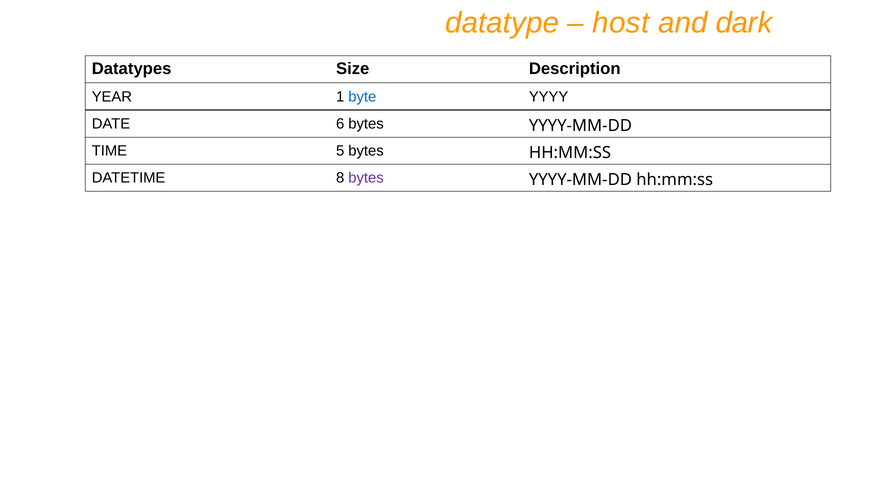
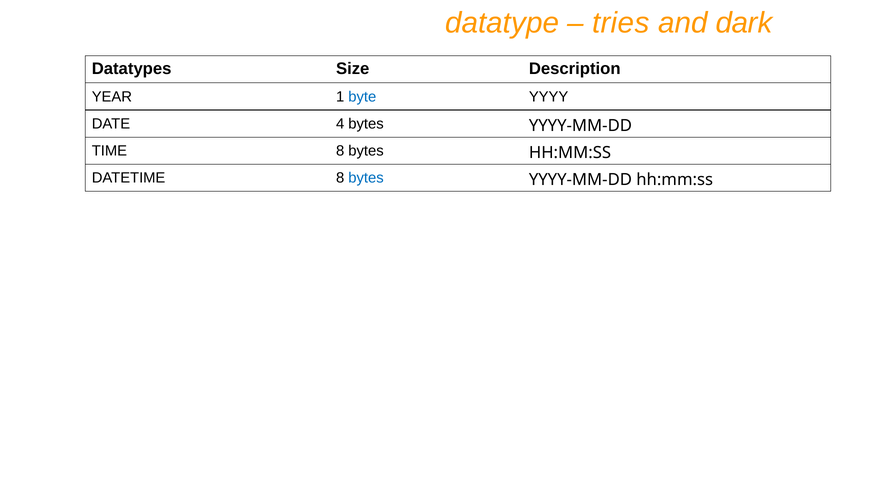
host: host -> tries
6: 6 -> 4
TIME 5: 5 -> 8
bytes at (366, 178) colour: purple -> blue
